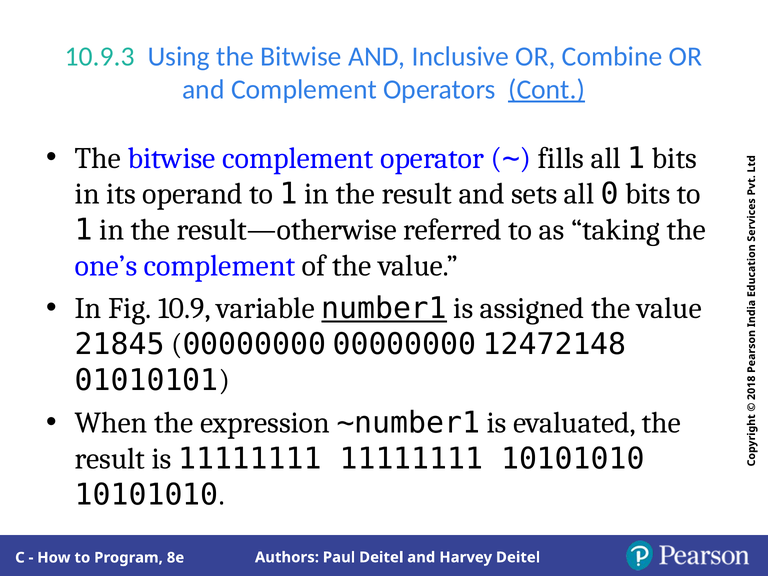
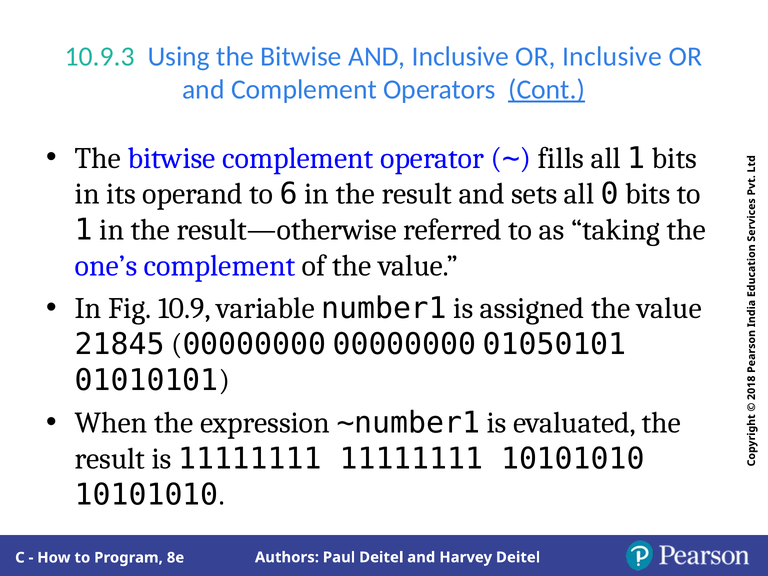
OR Combine: Combine -> Inclusive
operand to 1: 1 -> 6
number1 underline: present -> none
12472148: 12472148 -> 01050101
